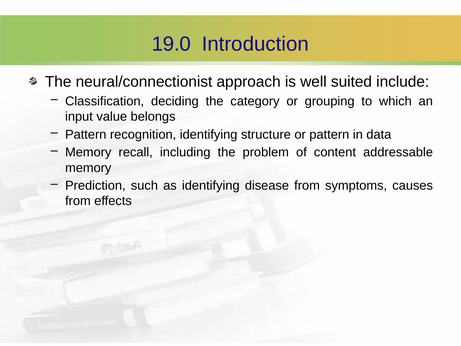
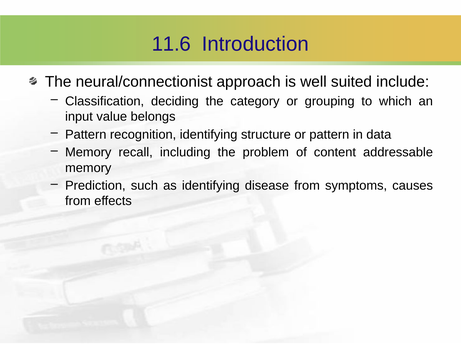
19.0: 19.0 -> 11.6
